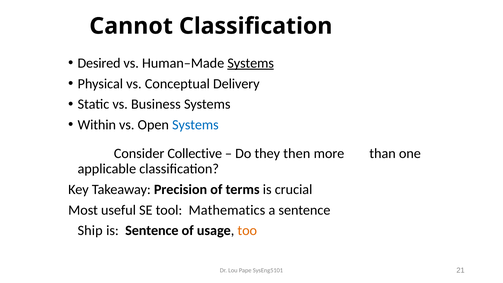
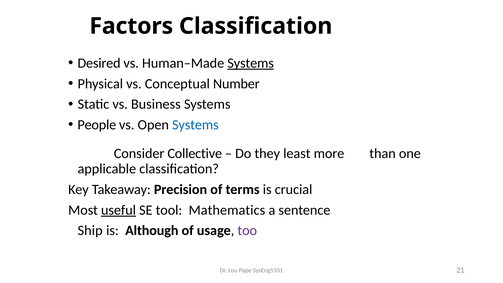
Cannot: Cannot -> Factors
Delivery: Delivery -> Number
Within: Within -> People
then: then -> least
useful underline: none -> present
is Sentence: Sentence -> Although
too colour: orange -> purple
